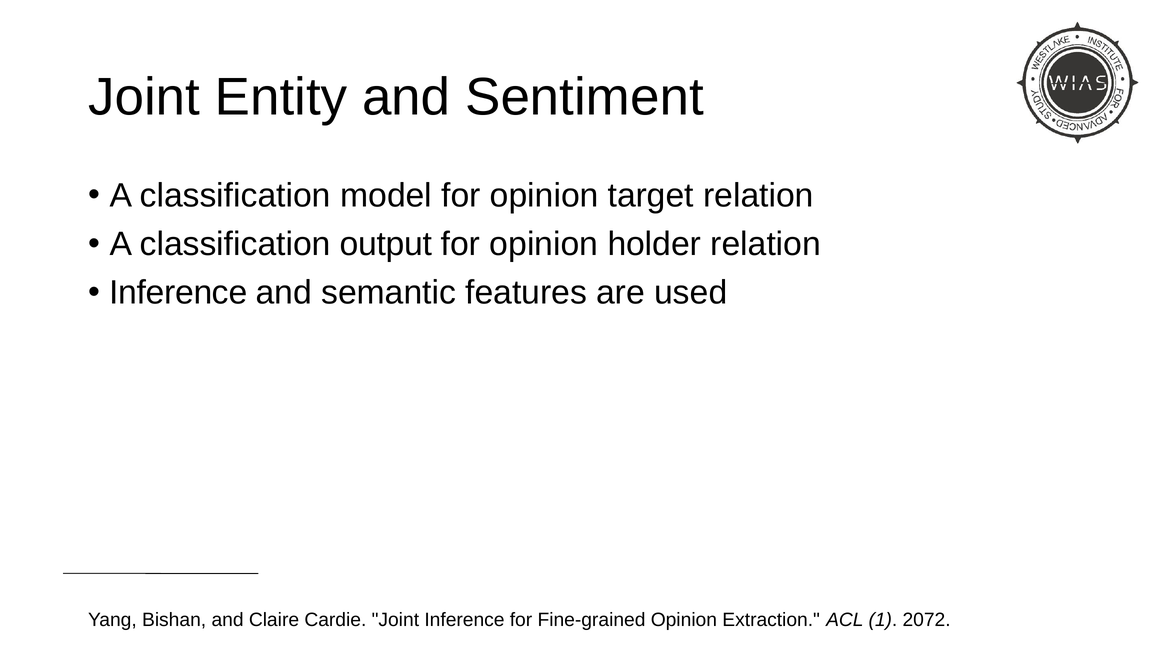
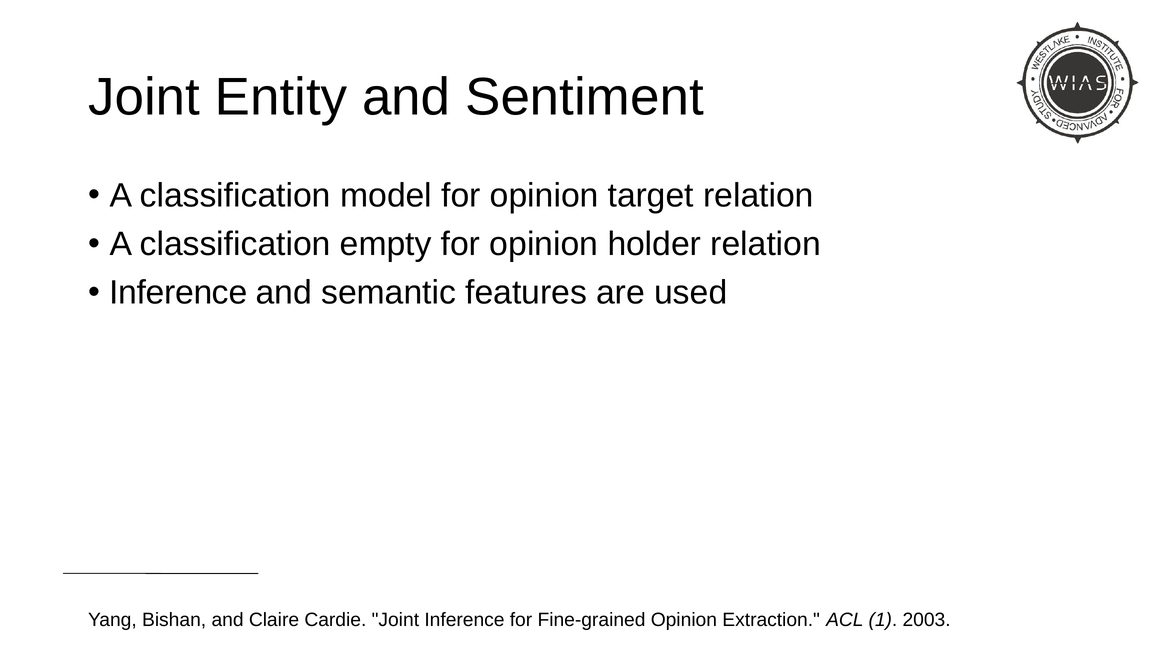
output: output -> empty
2072: 2072 -> 2003
